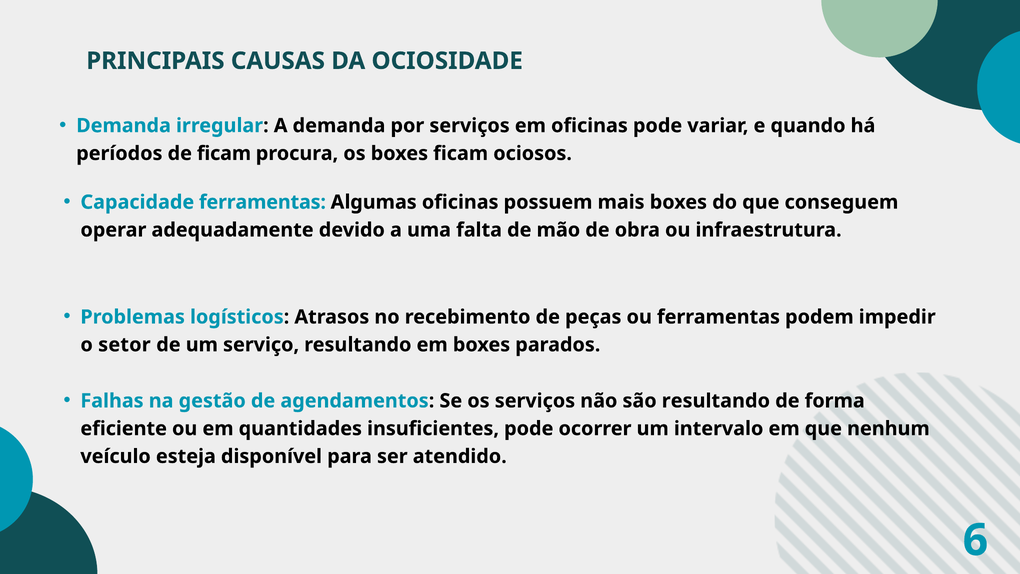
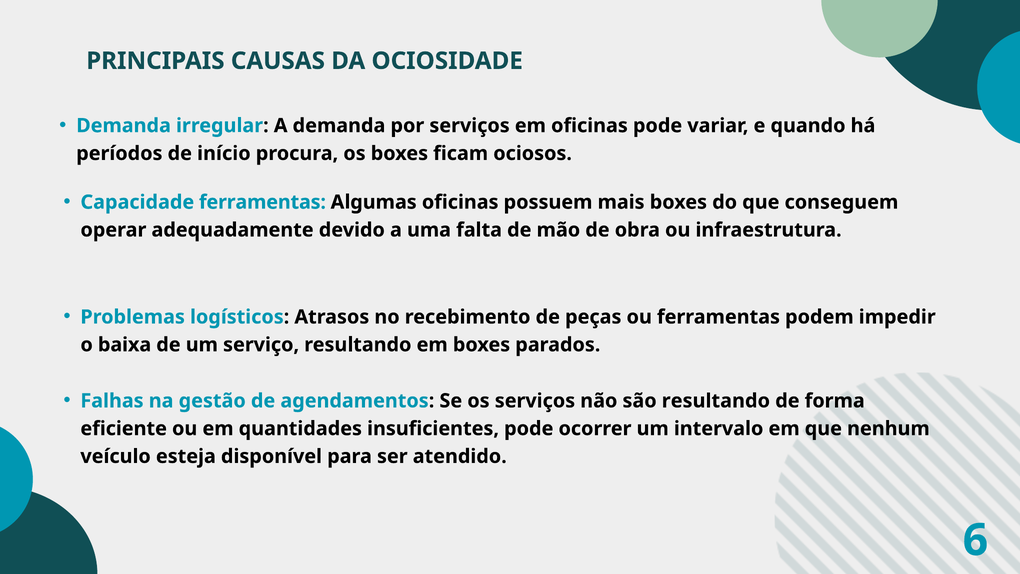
de ficam: ficam -> início
setor: setor -> baixa
